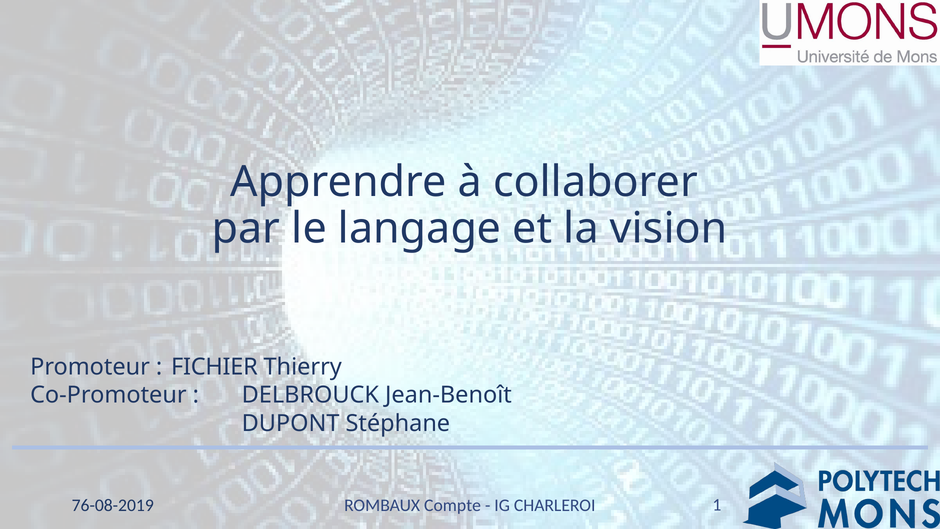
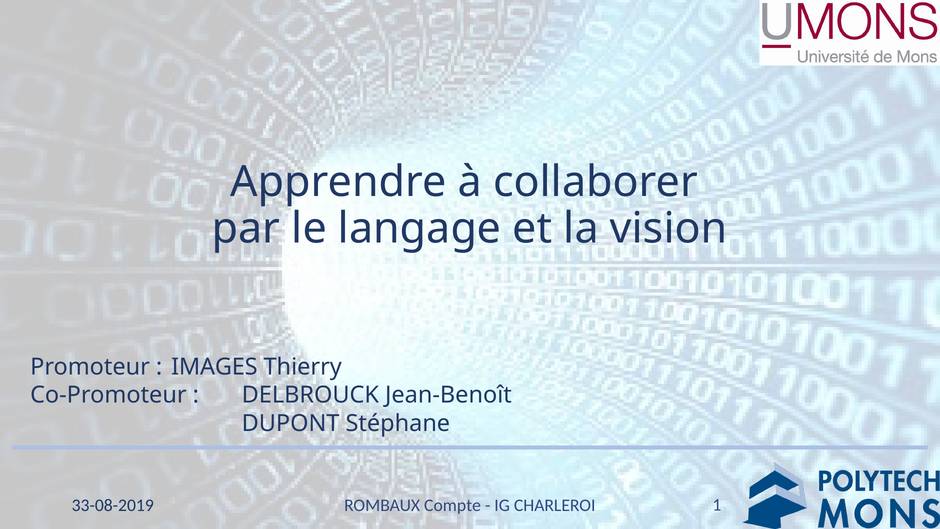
FICHIER: FICHIER -> IMAGES
76-08-2019: 76-08-2019 -> 33-08-2019
